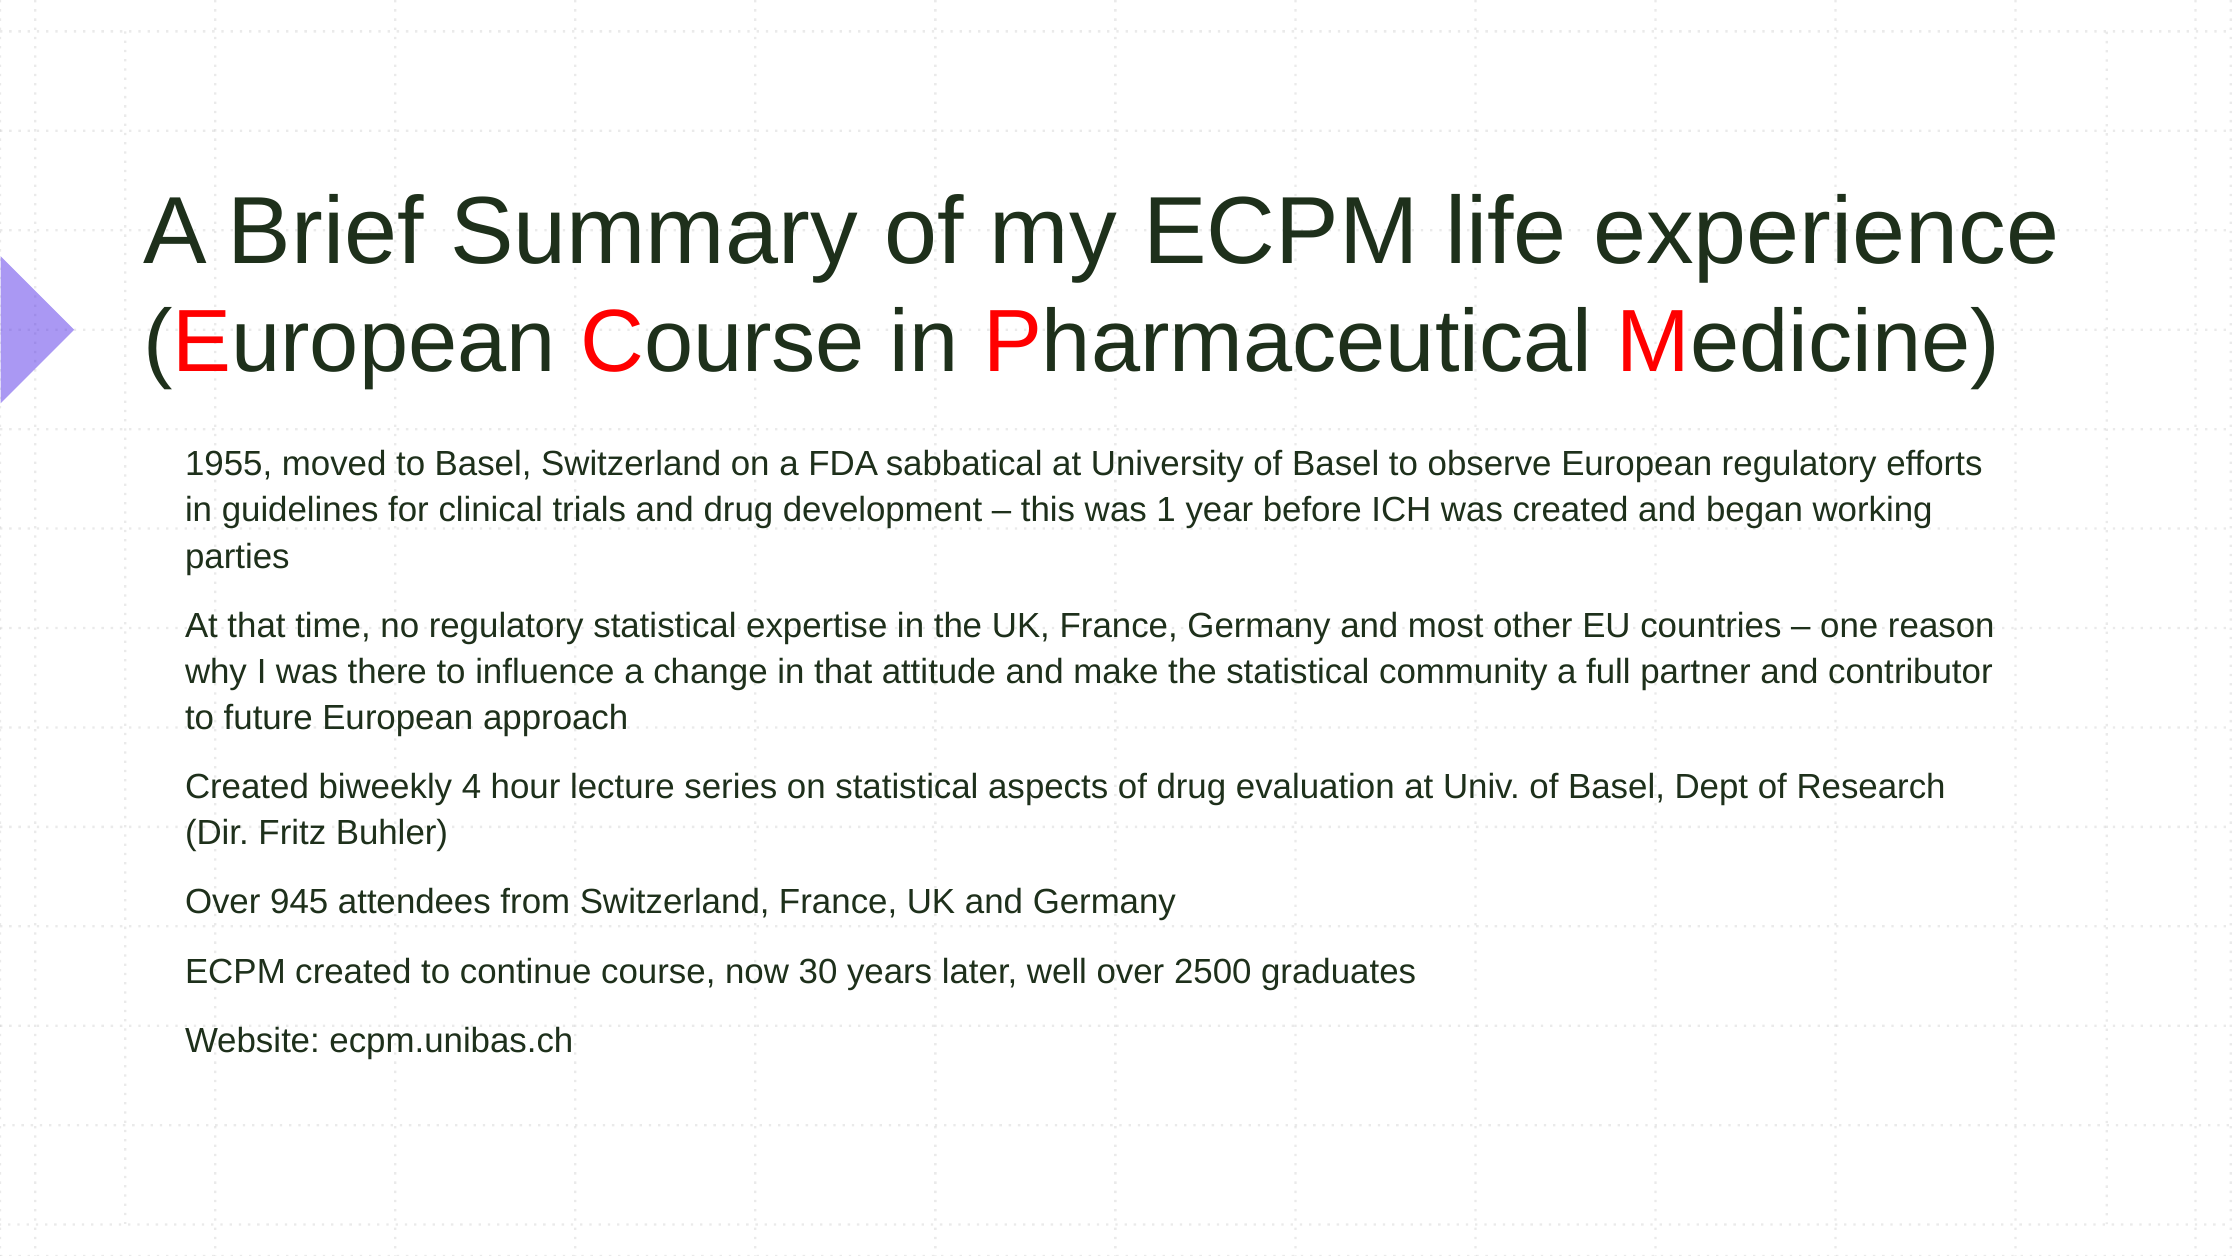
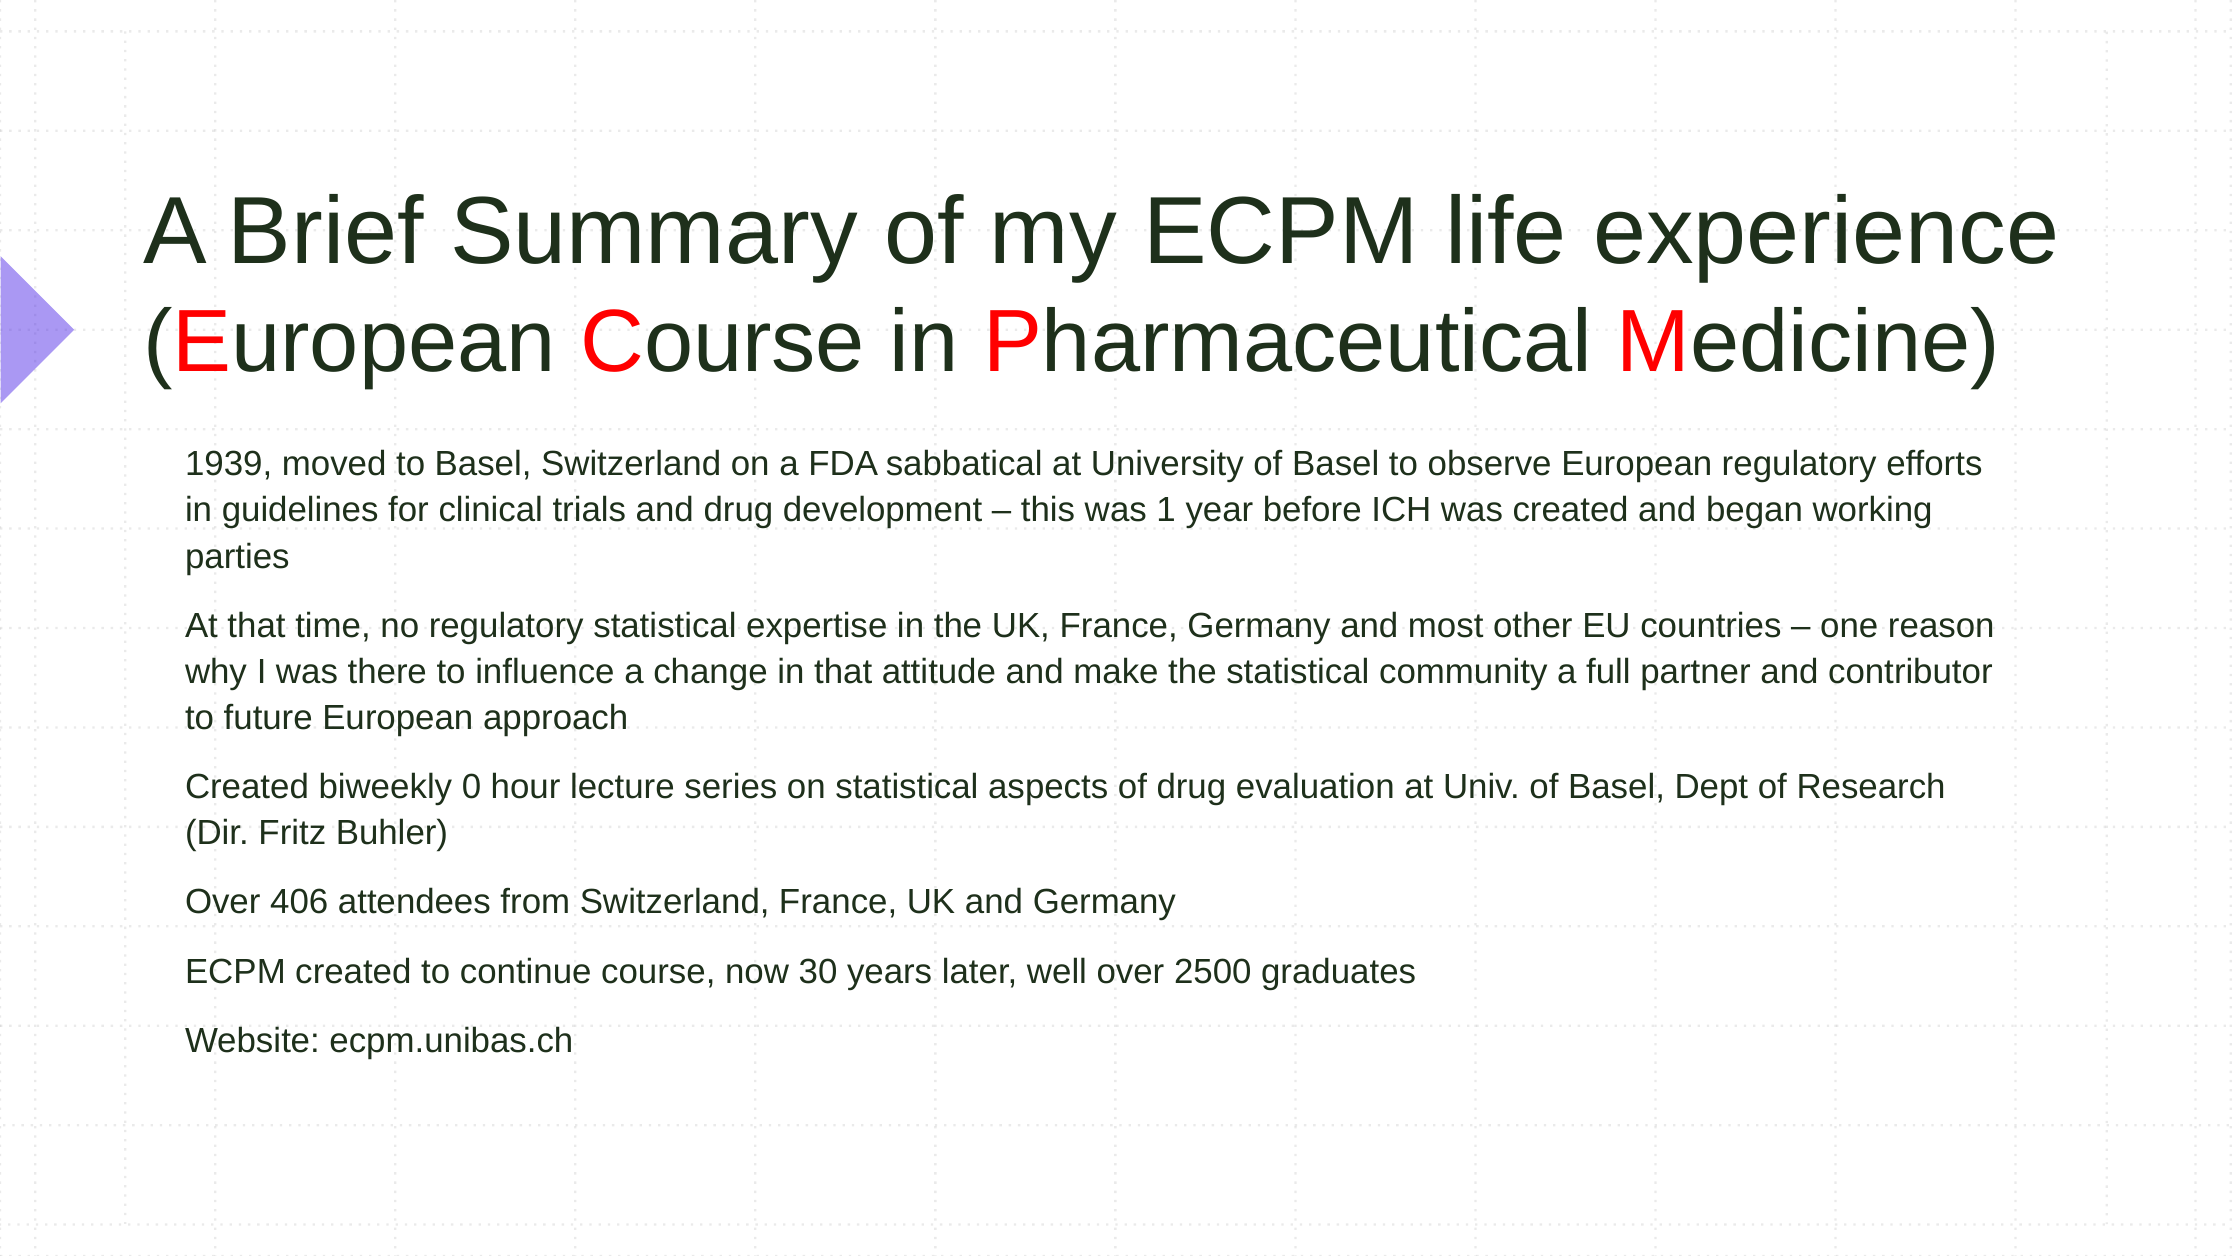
1955: 1955 -> 1939
4: 4 -> 0
945: 945 -> 406
